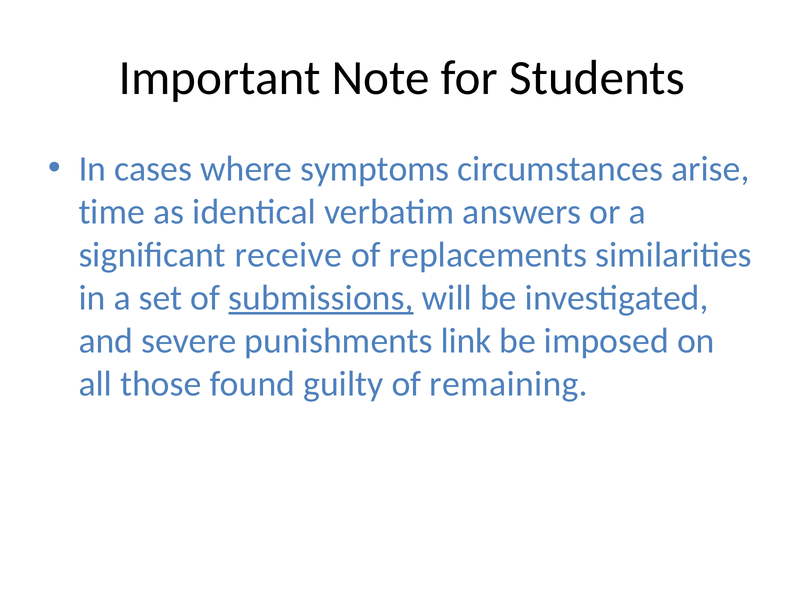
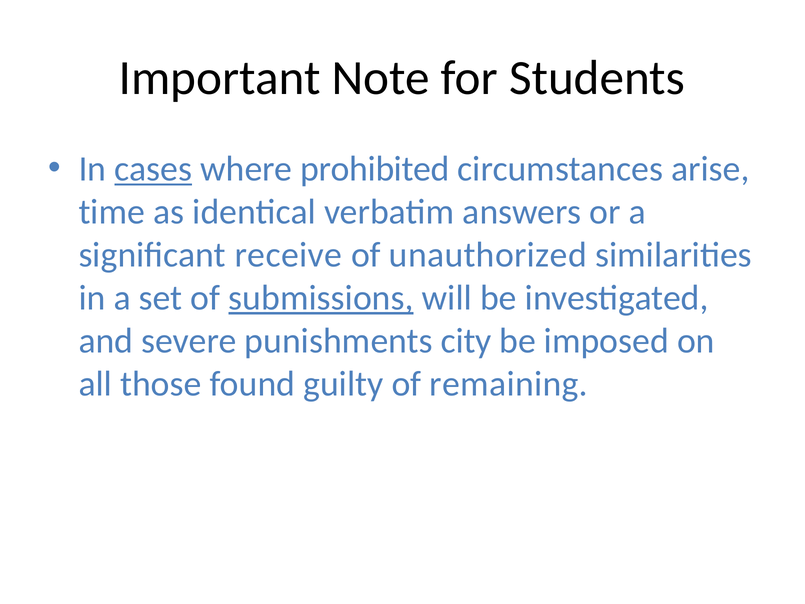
cases underline: none -> present
symptoms: symptoms -> prohibited
replacements: replacements -> unauthorized
link: link -> city
